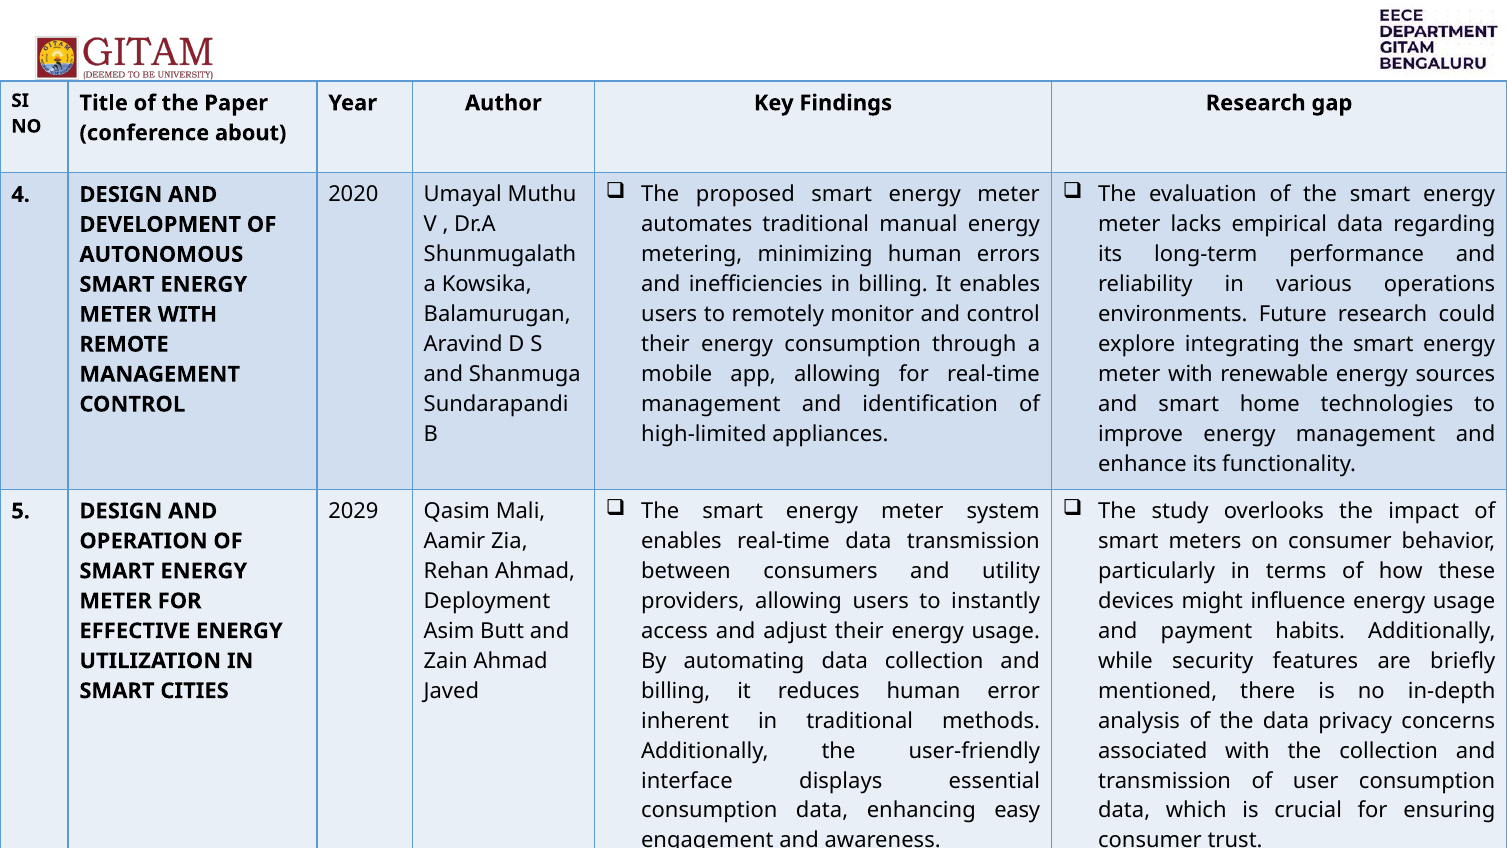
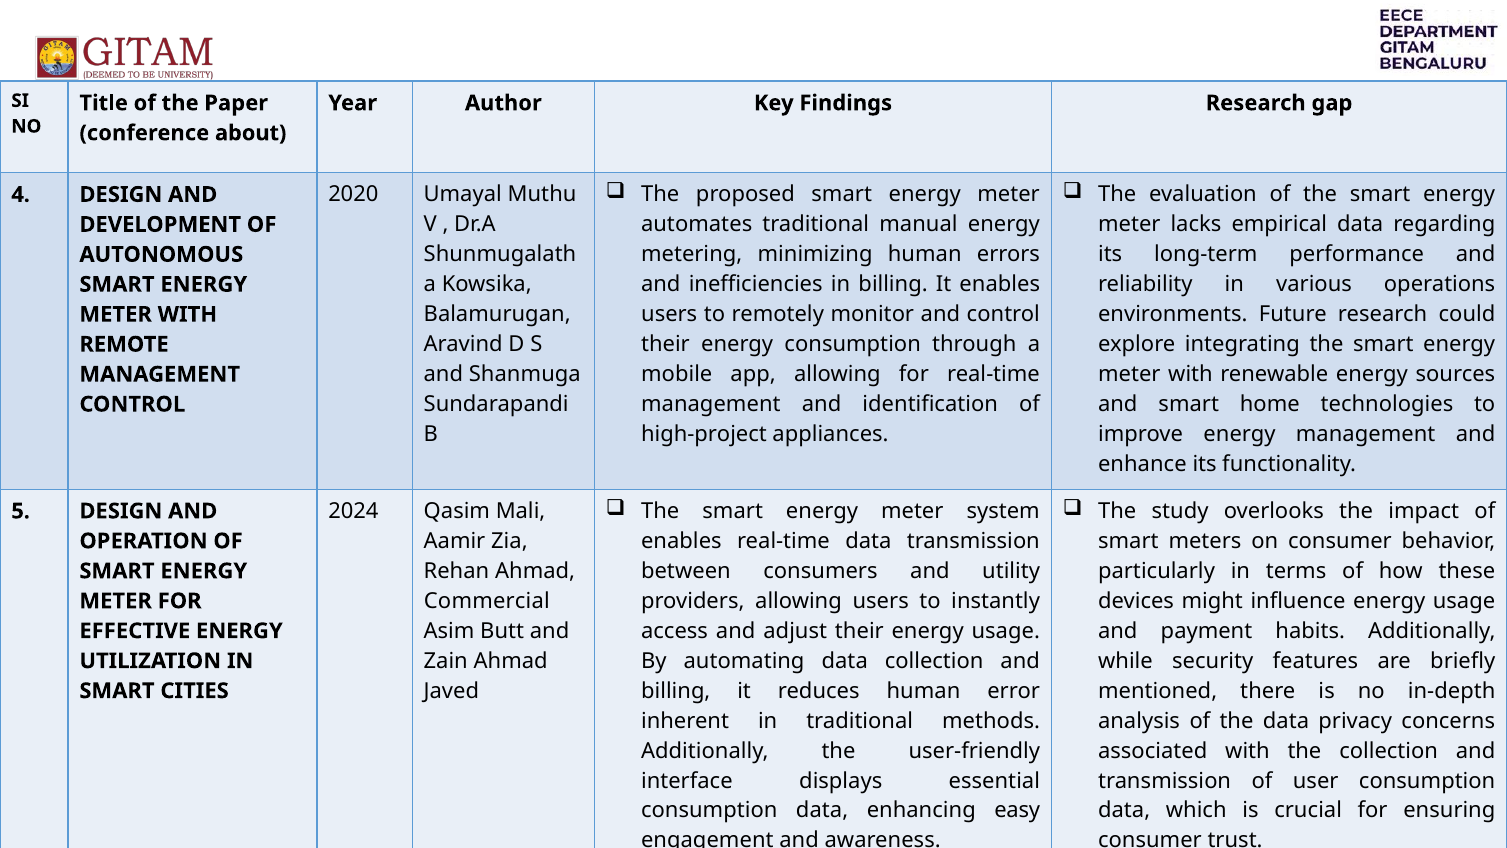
high-limited: high-limited -> high-project
2029: 2029 -> 2024
Deployment: Deployment -> Commercial
